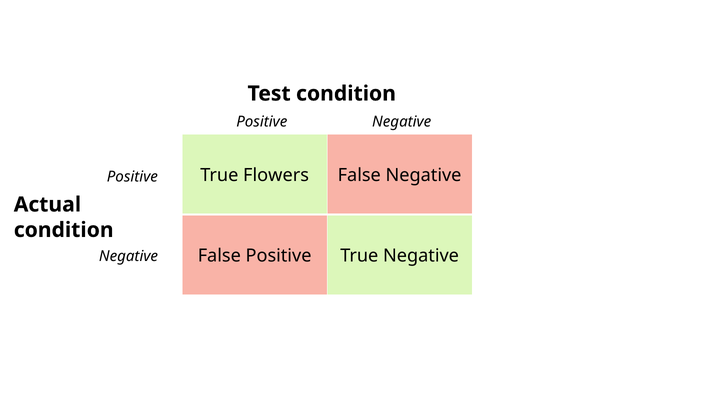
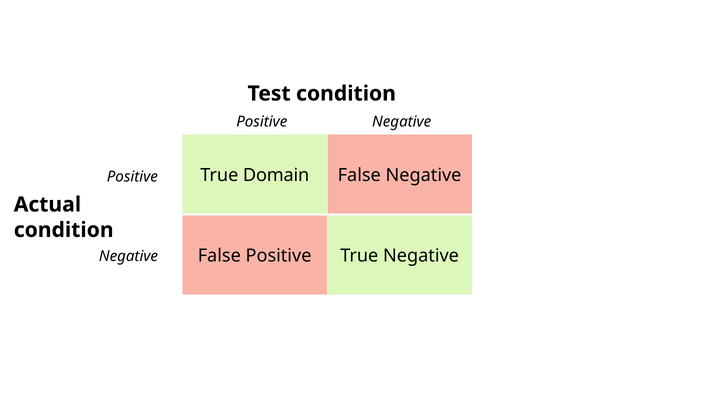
Flowers: Flowers -> Domain
